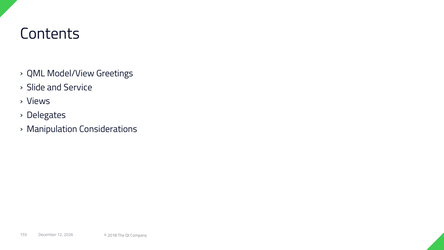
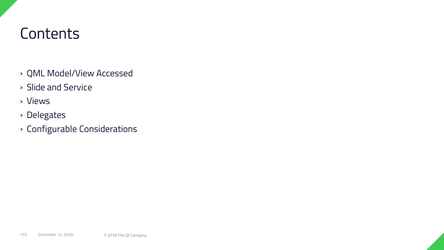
Greetings: Greetings -> Accessed
Manipulation: Manipulation -> Configurable
